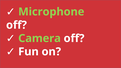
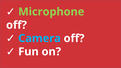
Camera colour: light green -> light blue
